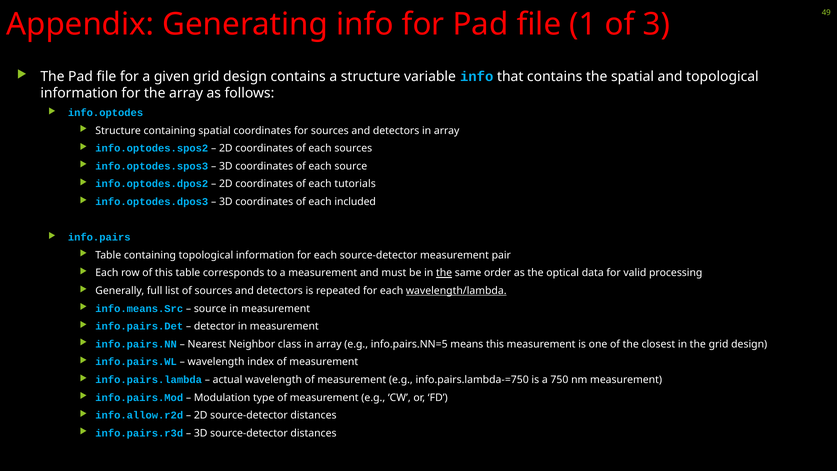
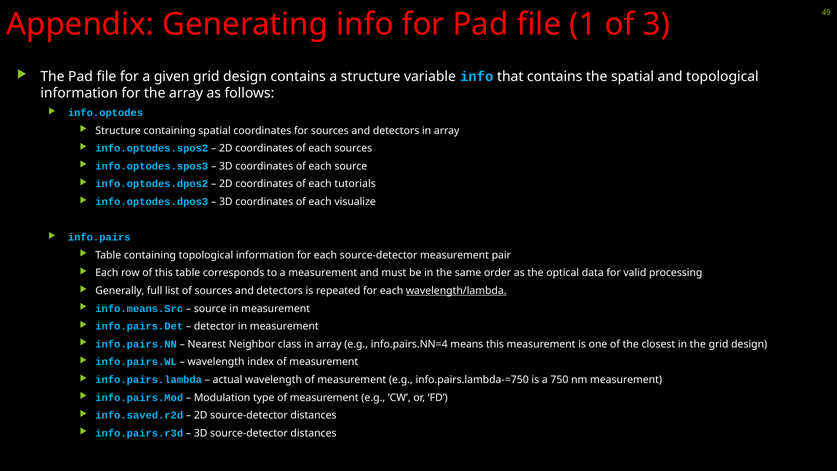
included: included -> visualize
the at (444, 273) underline: present -> none
info.pairs.NN=5: info.pairs.NN=5 -> info.pairs.NN=4
info.allow.r2d: info.allow.r2d -> info.saved.r2d
